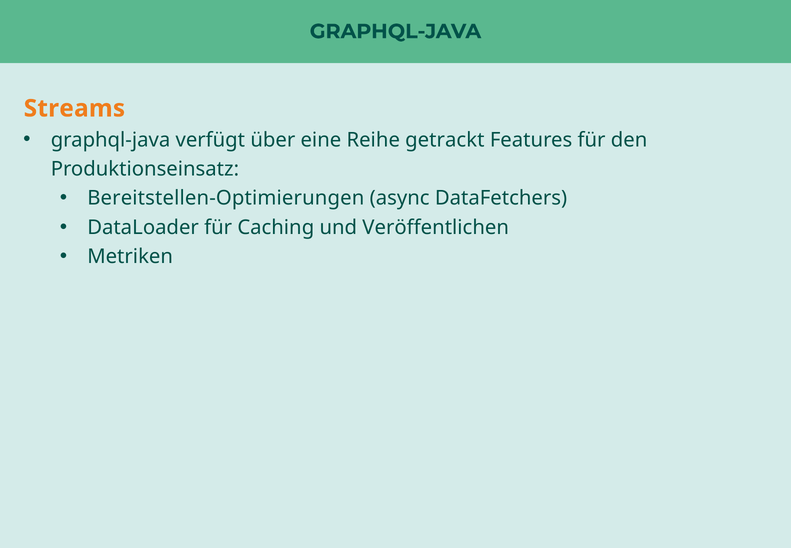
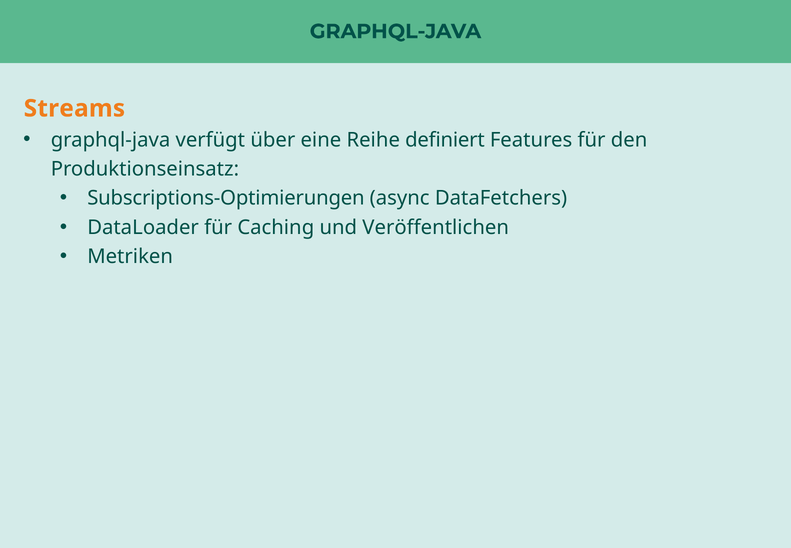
getrackt: getrackt -> definiert
Bereitstellen-Optimierungen: Bereitstellen-Optimierungen -> Subscriptions-Optimierungen
